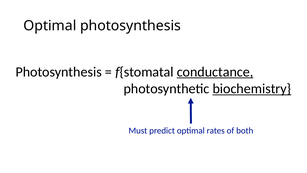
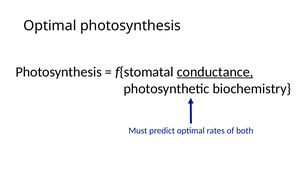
biochemistry underline: present -> none
